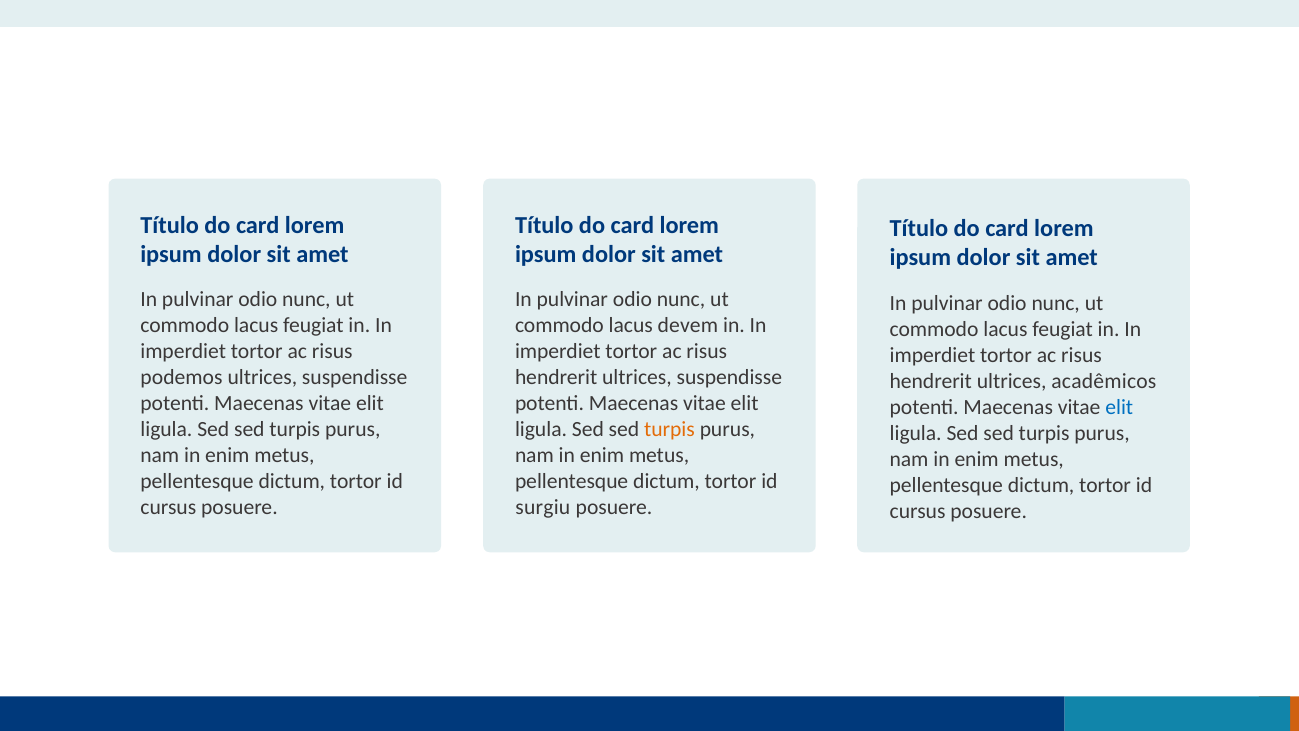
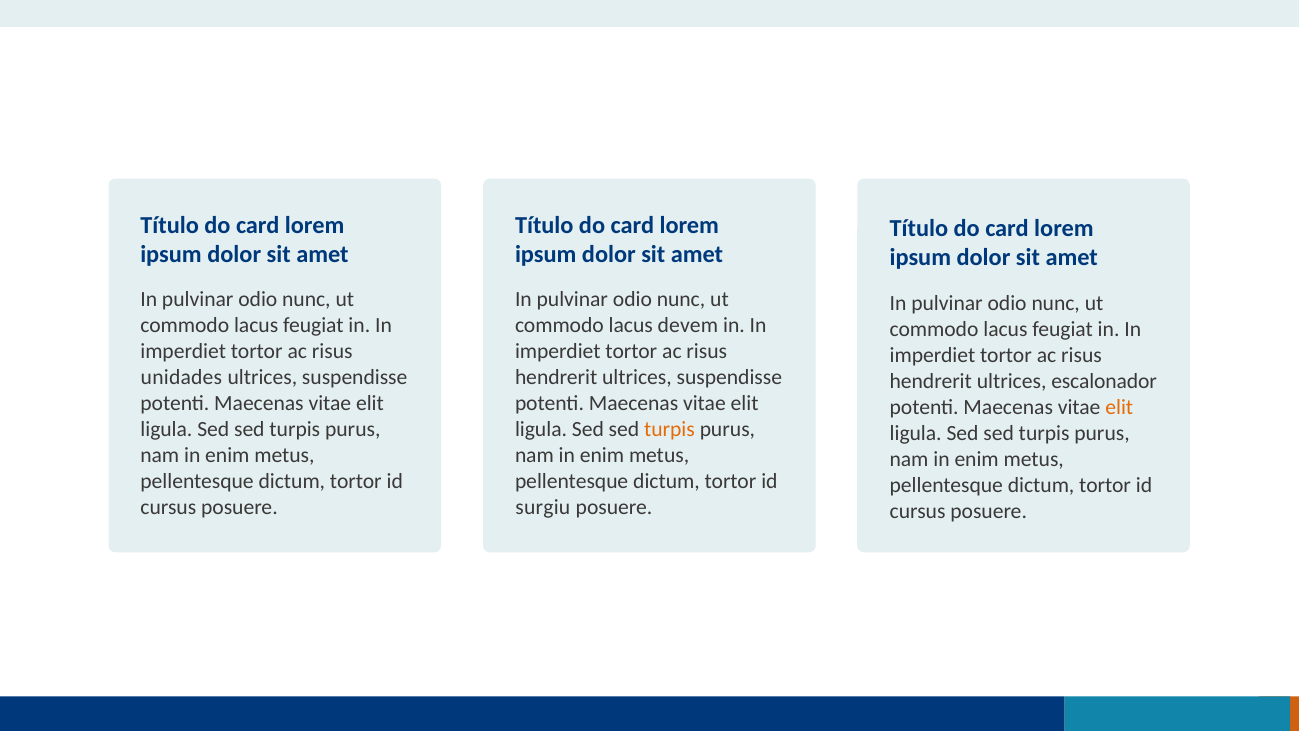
podemos: podemos -> unidades
acadêmicos: acadêmicos -> escalonador
elit at (1119, 407) colour: blue -> orange
